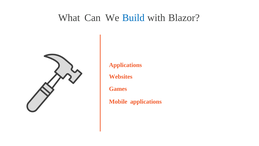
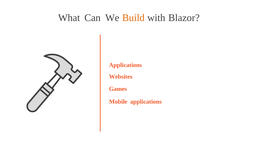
Build colour: blue -> orange
